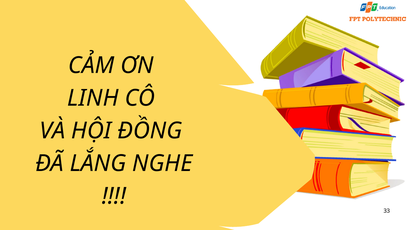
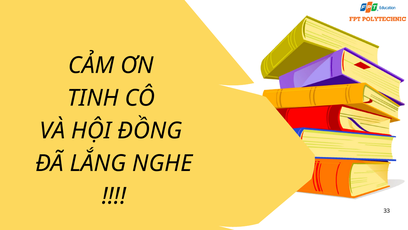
LINH: LINH -> TINH
